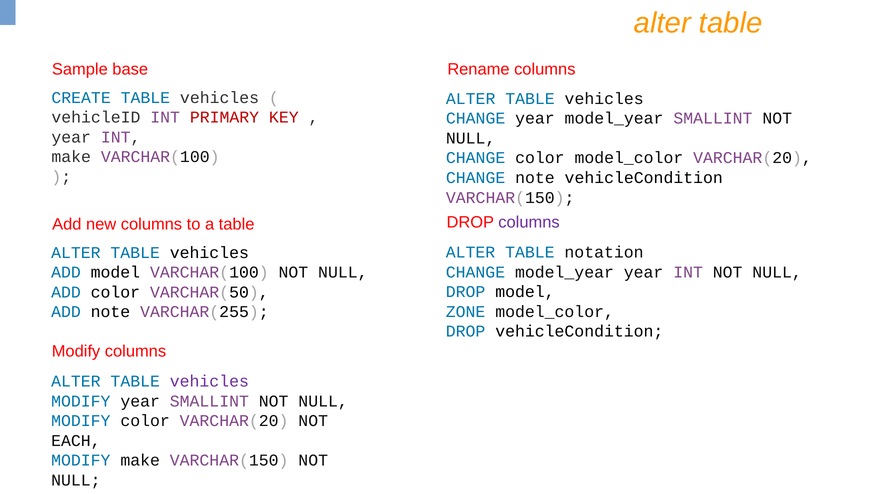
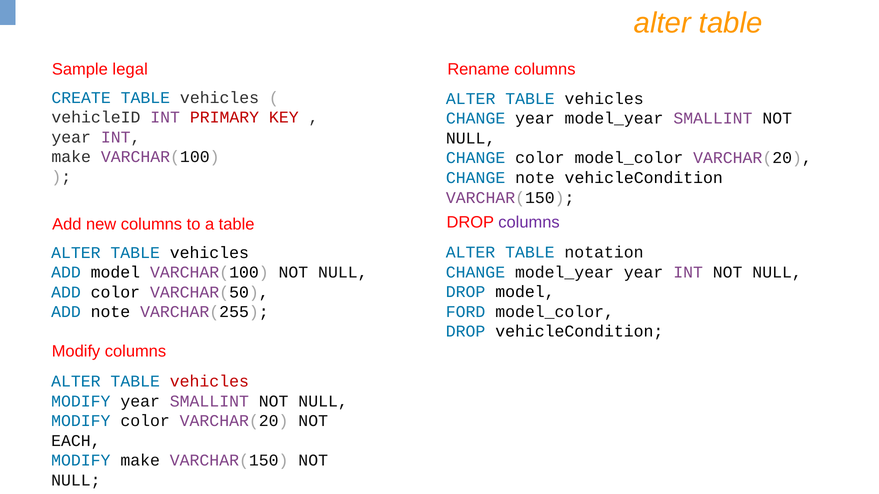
base: base -> legal
ZONE: ZONE -> FORD
vehicles at (209, 382) colour: purple -> red
